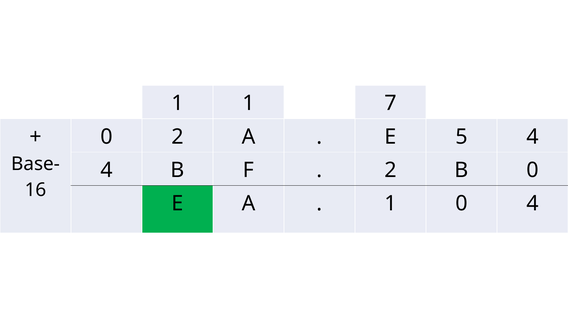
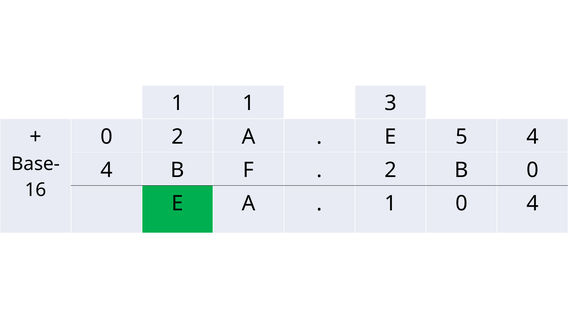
7: 7 -> 3
